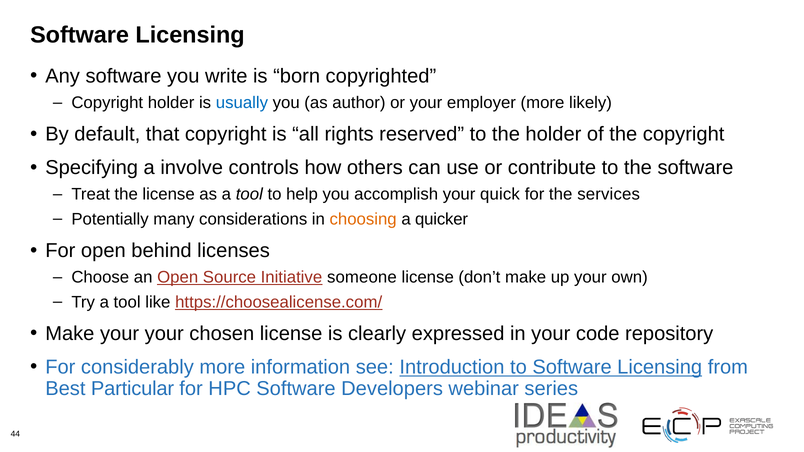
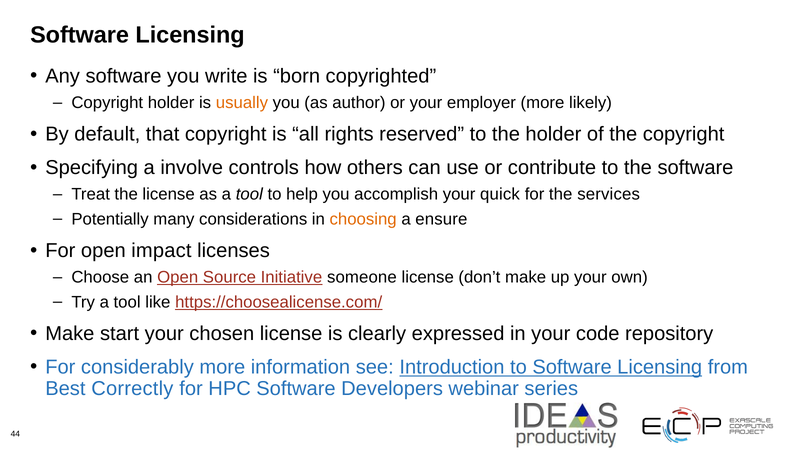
usually colour: blue -> orange
quicker: quicker -> ensure
behind: behind -> impact
Make your: your -> start
Particular: Particular -> Correctly
